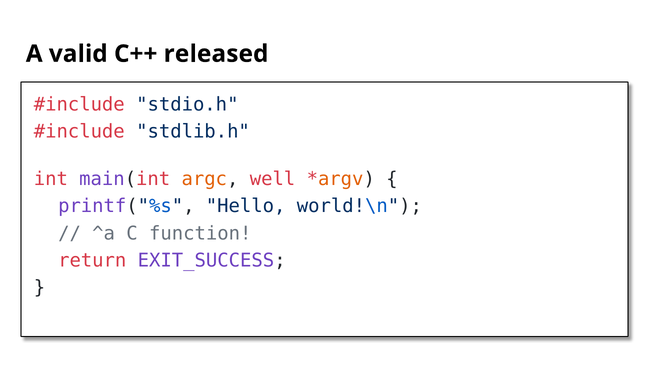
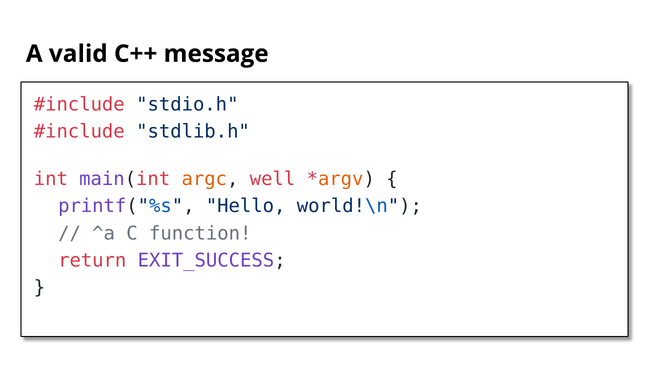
released: released -> message
